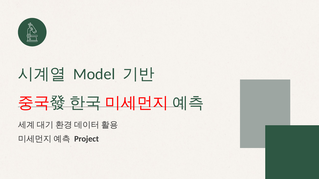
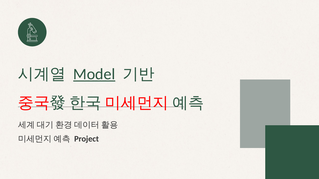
Model underline: none -> present
